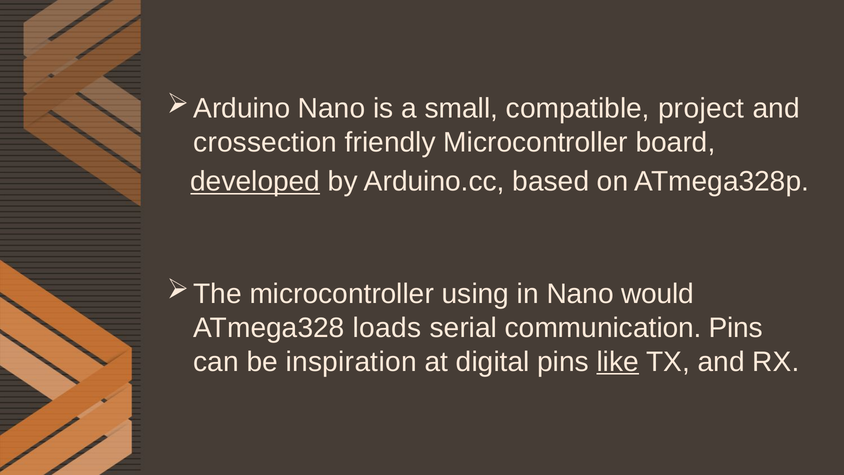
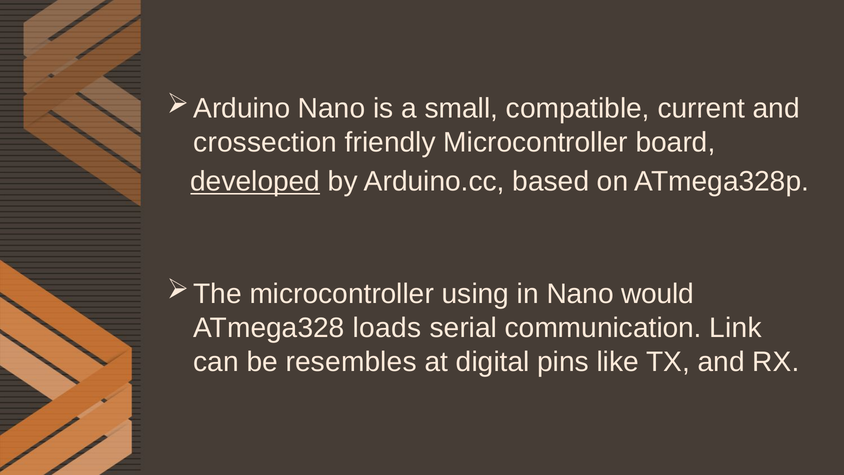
project: project -> current
communication Pins: Pins -> Link
inspiration: inspiration -> resembles
like underline: present -> none
